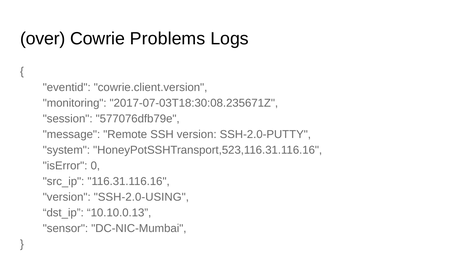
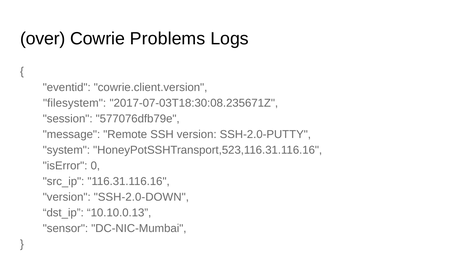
monitoring: monitoring -> filesystem
SSH-2.0-USING: SSH-2.0-USING -> SSH-2.0-DOWN
